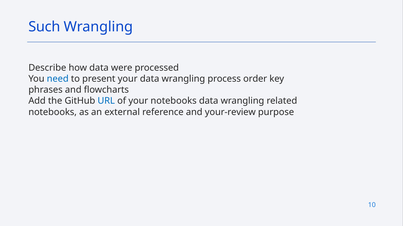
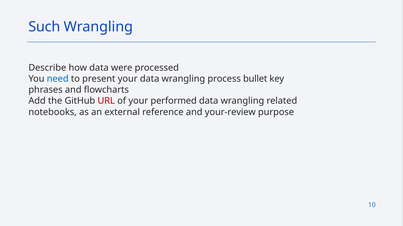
order: order -> bullet
URL colour: blue -> red
your notebooks: notebooks -> performed
